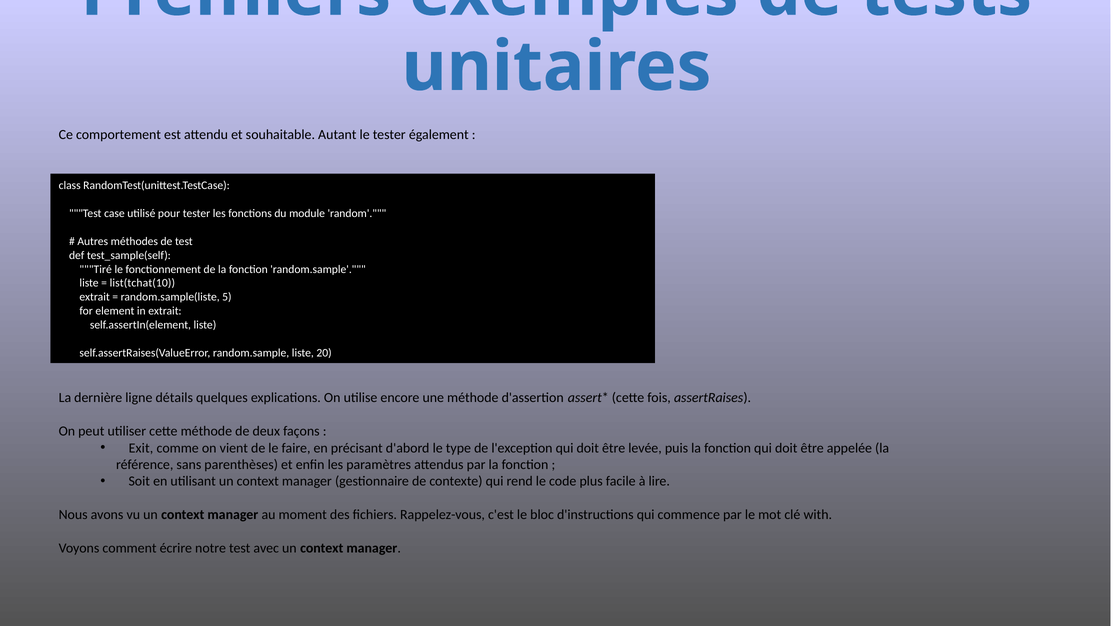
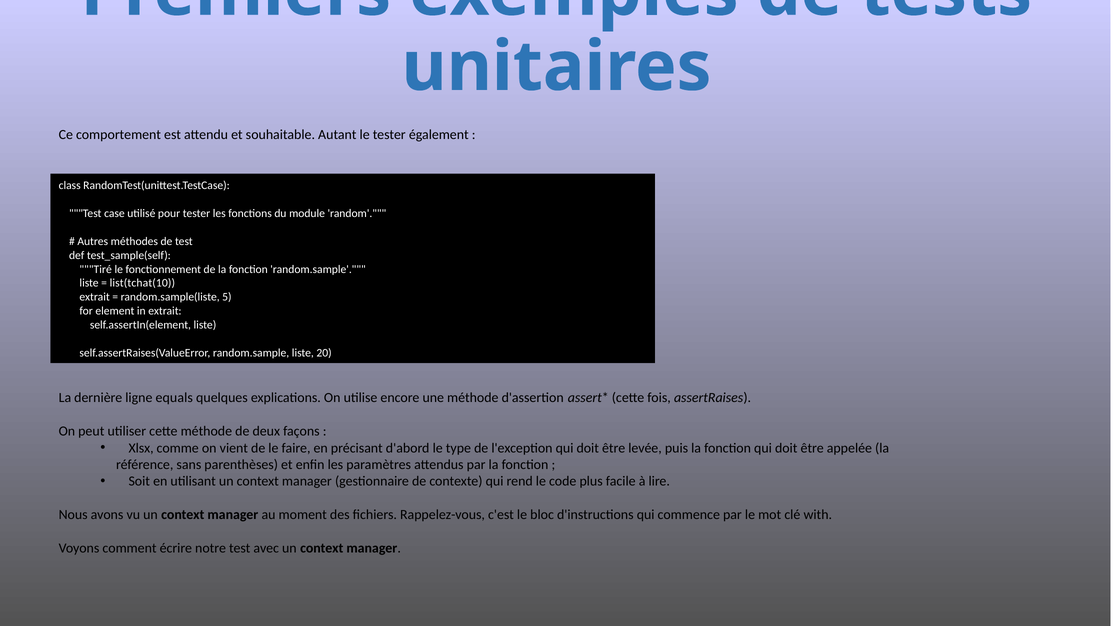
détails: détails -> equals
Exit: Exit -> Xlsx
